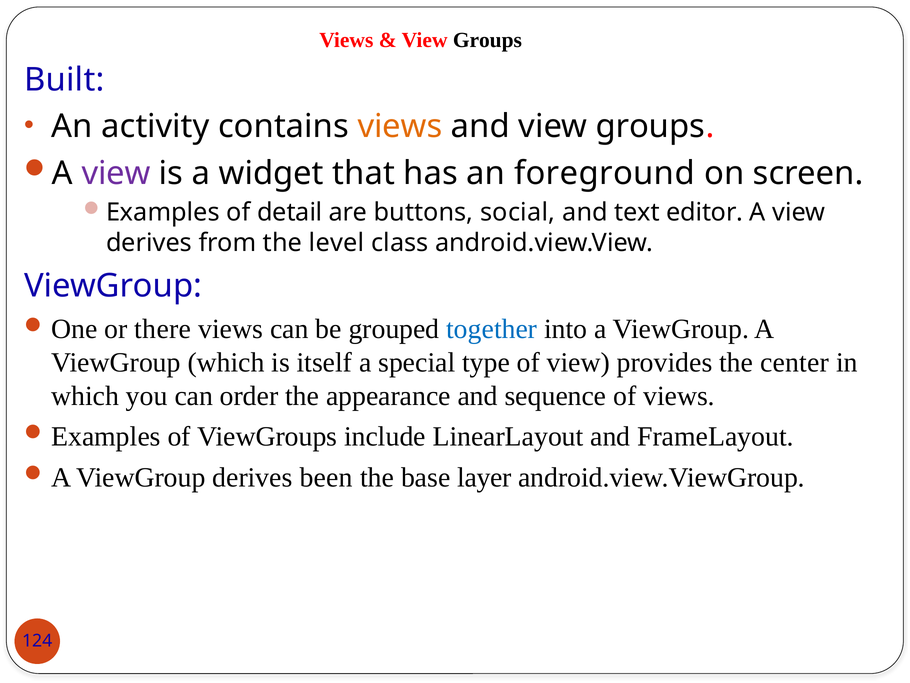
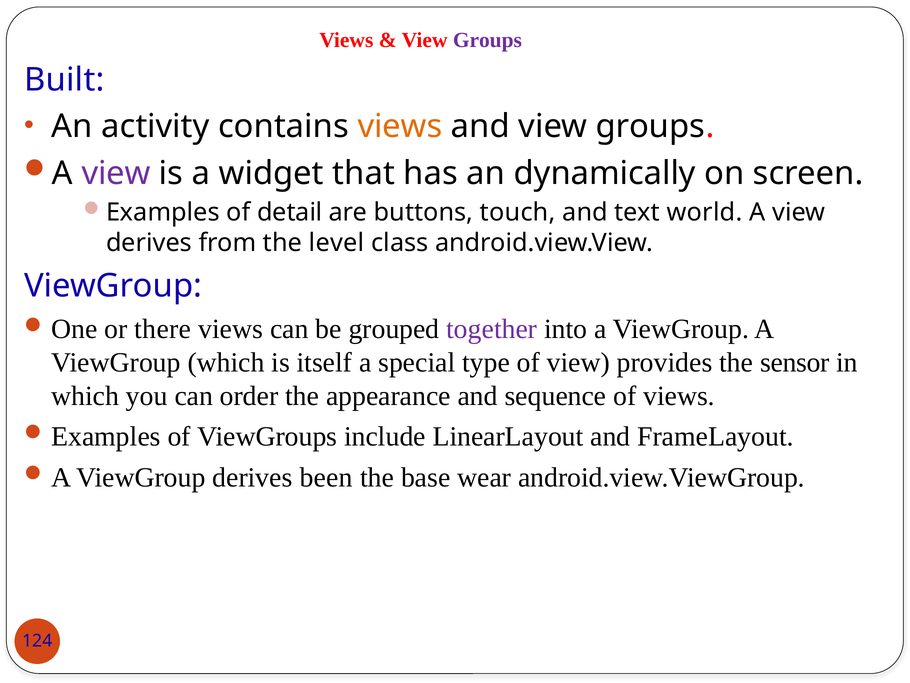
Groups at (487, 40) colour: black -> purple
foreground: foreground -> dynamically
social: social -> touch
editor: editor -> world
together colour: blue -> purple
center: center -> sensor
layer: layer -> wear
